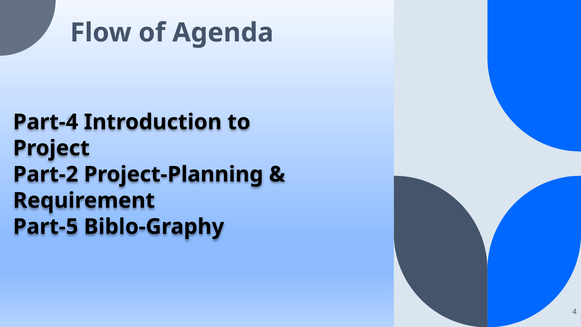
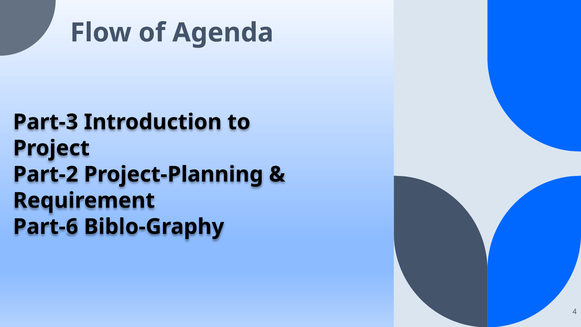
Part-4: Part-4 -> Part-3
Part-5: Part-5 -> Part-6
